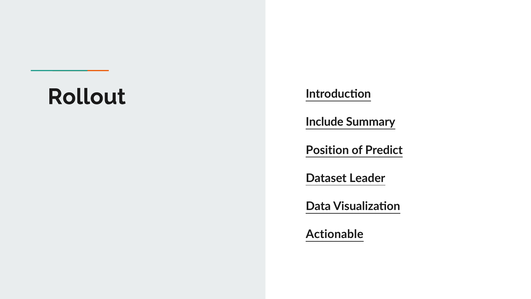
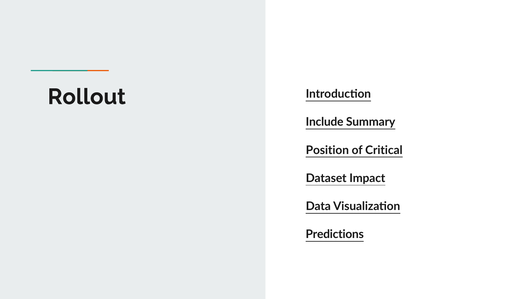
Predict: Predict -> Critical
Leader: Leader -> Impact
Actionable: Actionable -> Predictions
